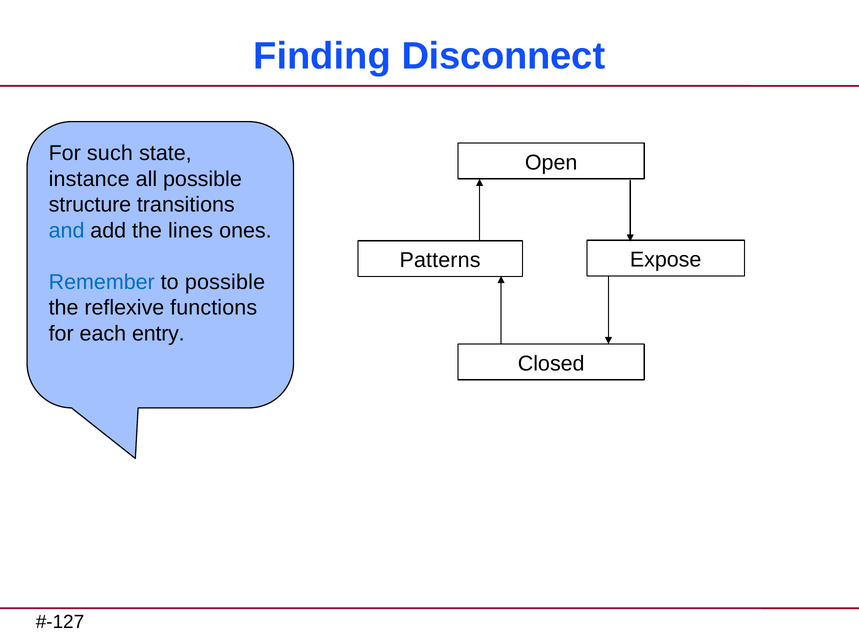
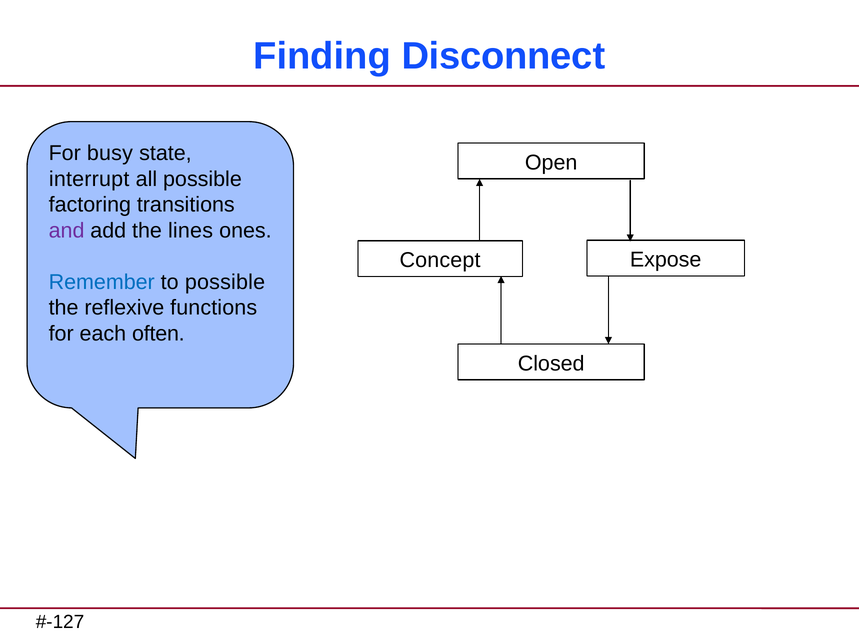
such: such -> busy
instance: instance -> interrupt
structure: structure -> factoring
and colour: blue -> purple
Patterns: Patterns -> Concept
entry: entry -> often
